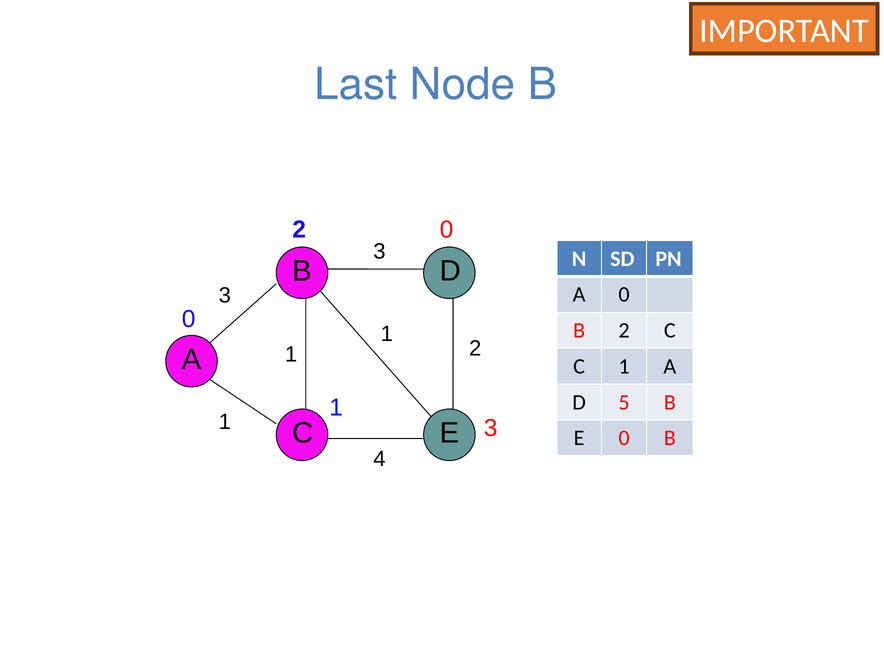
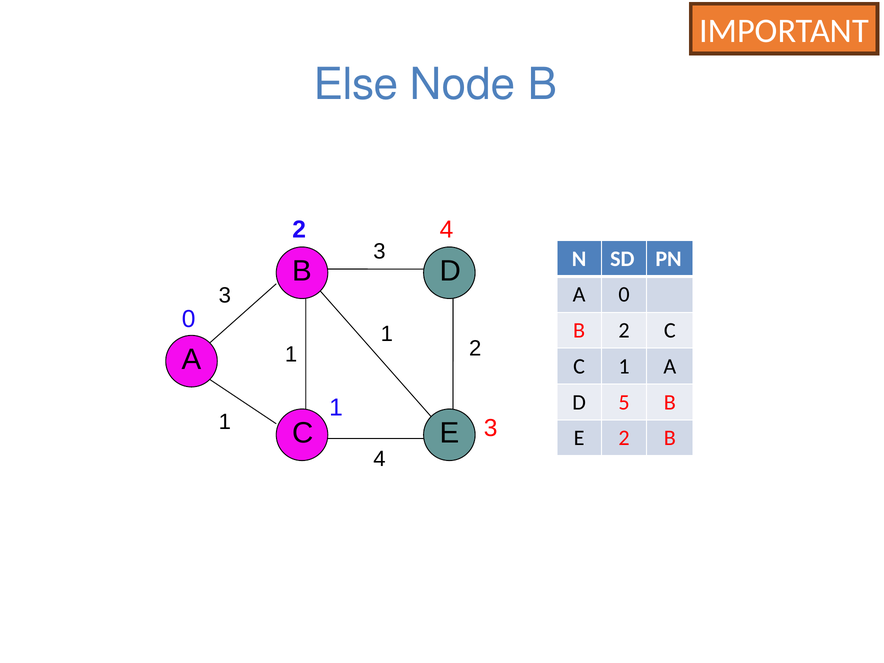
Last: Last -> Else
2 0: 0 -> 4
E 0: 0 -> 2
